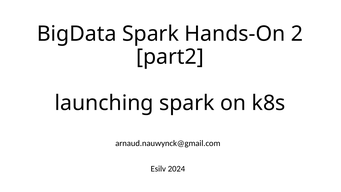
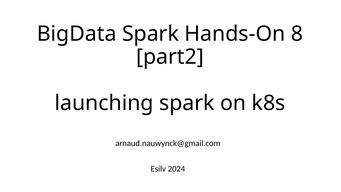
2: 2 -> 8
